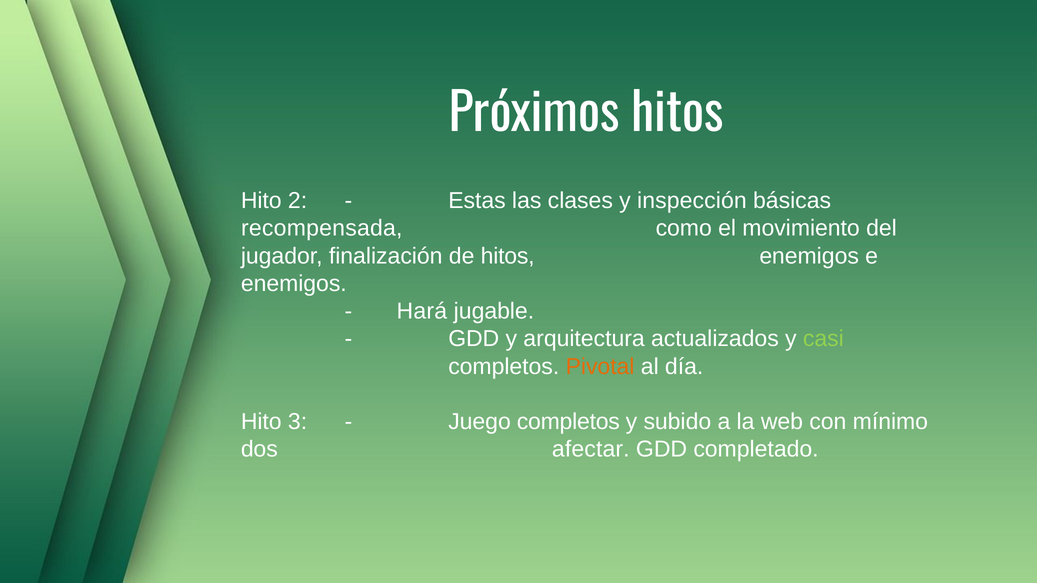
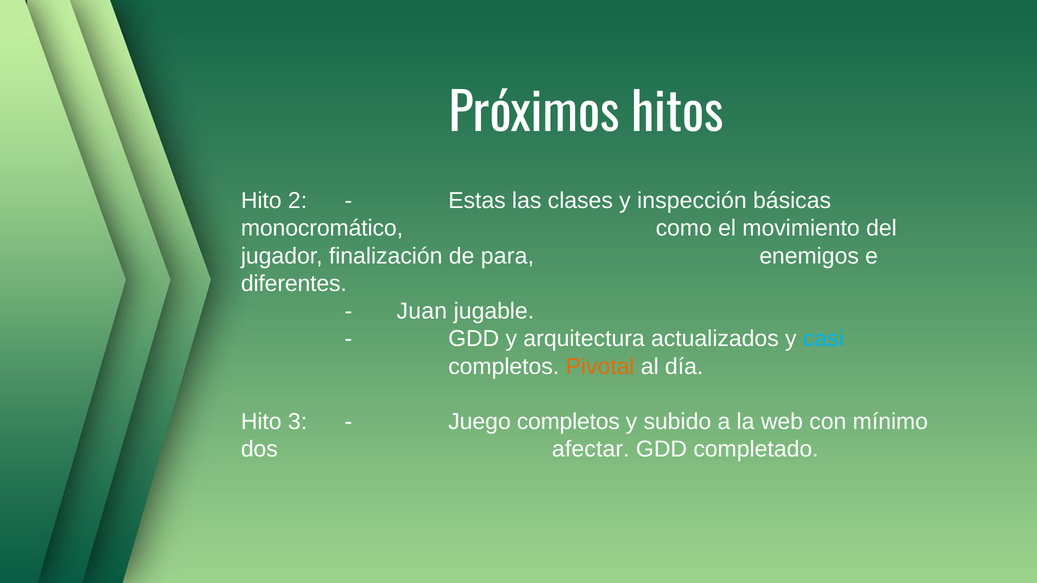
recompensada: recompensada -> monocromático
de hitos: hitos -> para
enemigos at (294, 284): enemigos -> diferentes
Hará: Hará -> Juan
casi colour: light green -> light blue
